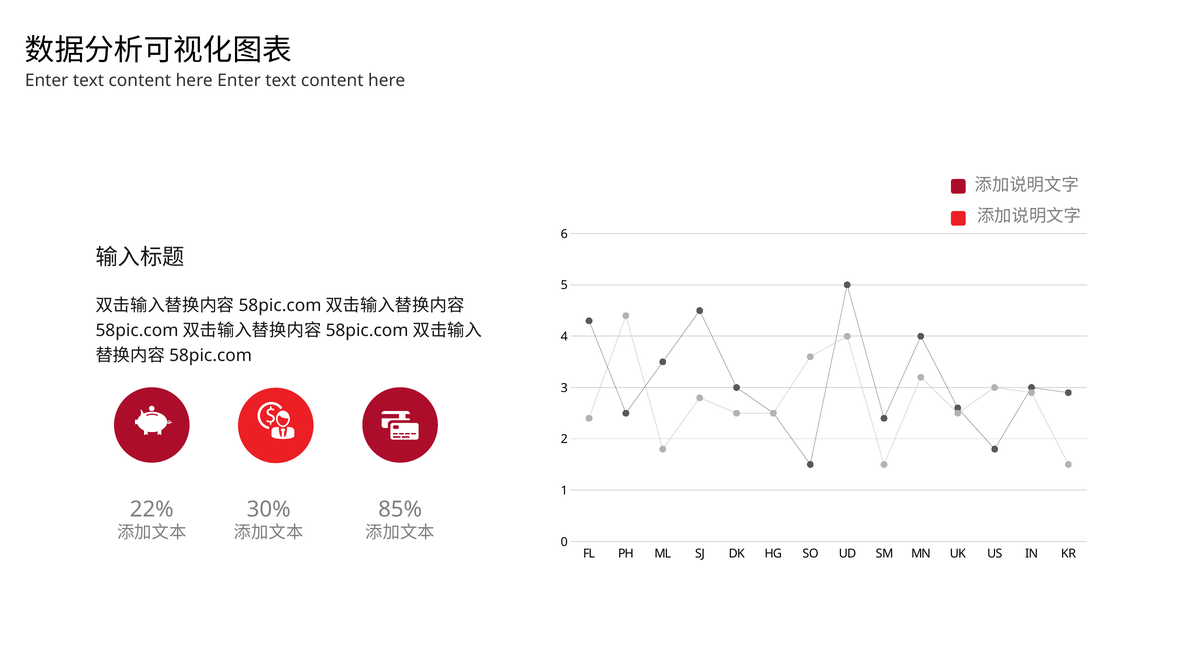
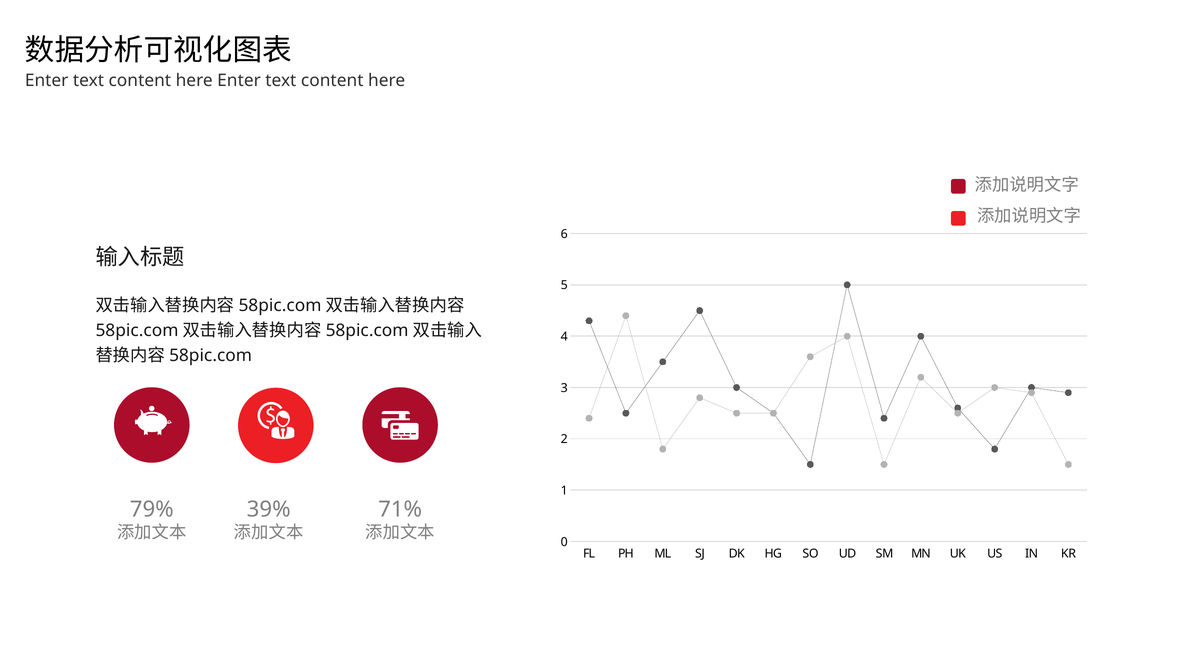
22%: 22% -> 79%
30%: 30% -> 39%
85%: 85% -> 71%
